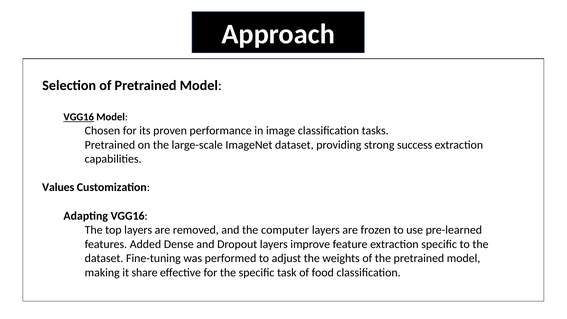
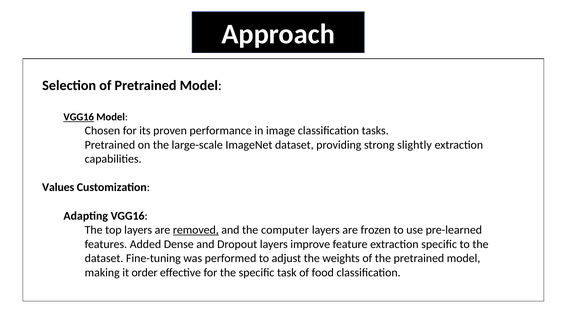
success: success -> slightly
removed underline: none -> present
share: share -> order
